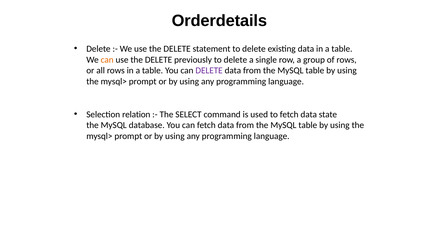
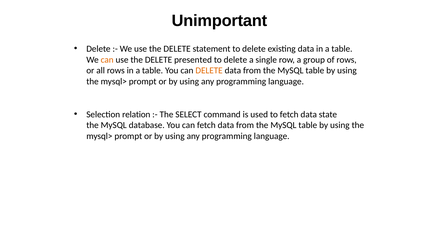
Orderdetails: Orderdetails -> Unimportant
previously: previously -> presented
DELETE at (209, 70) colour: purple -> orange
